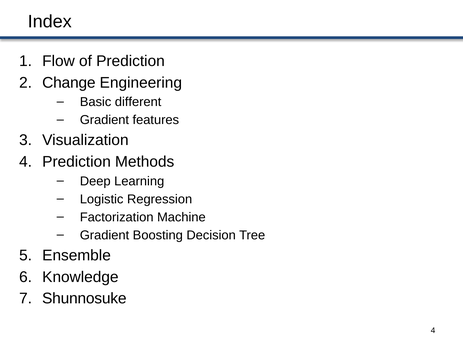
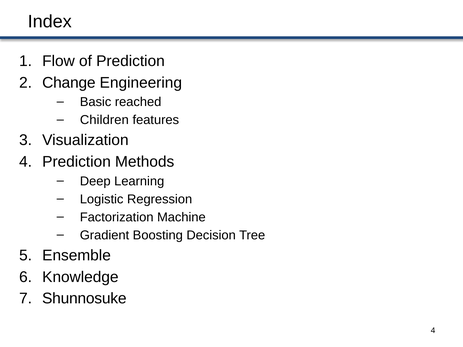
different: different -> reached
Gradient at (104, 120): Gradient -> Children
